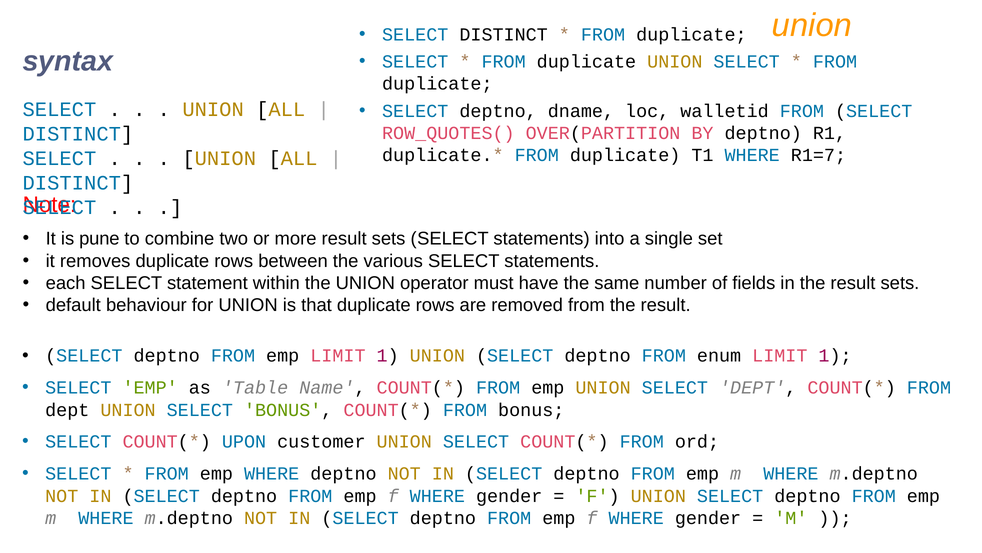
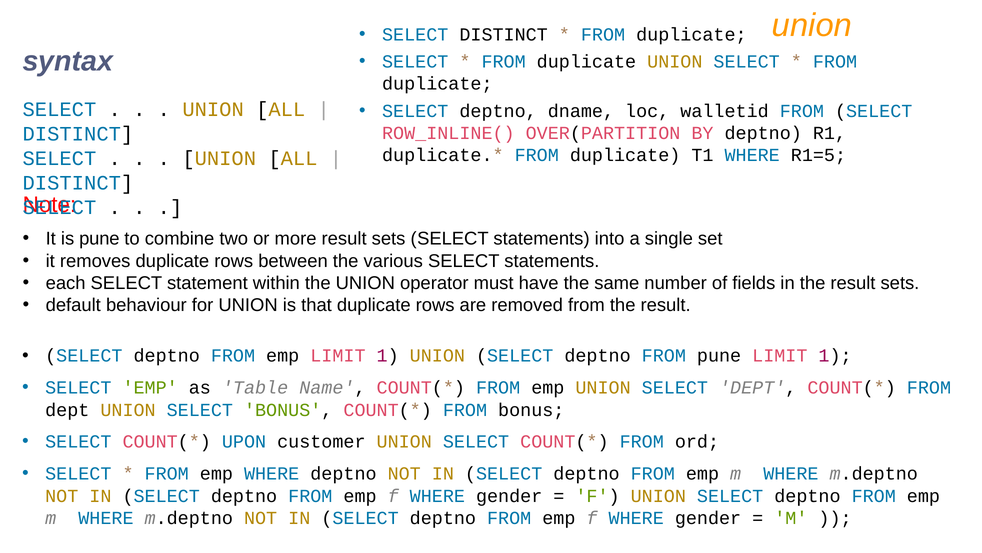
ROW_QUOTES(: ROW_QUOTES( -> ROW_INLINE(
R1=7: R1=7 -> R1=5
FROM enum: enum -> pune
